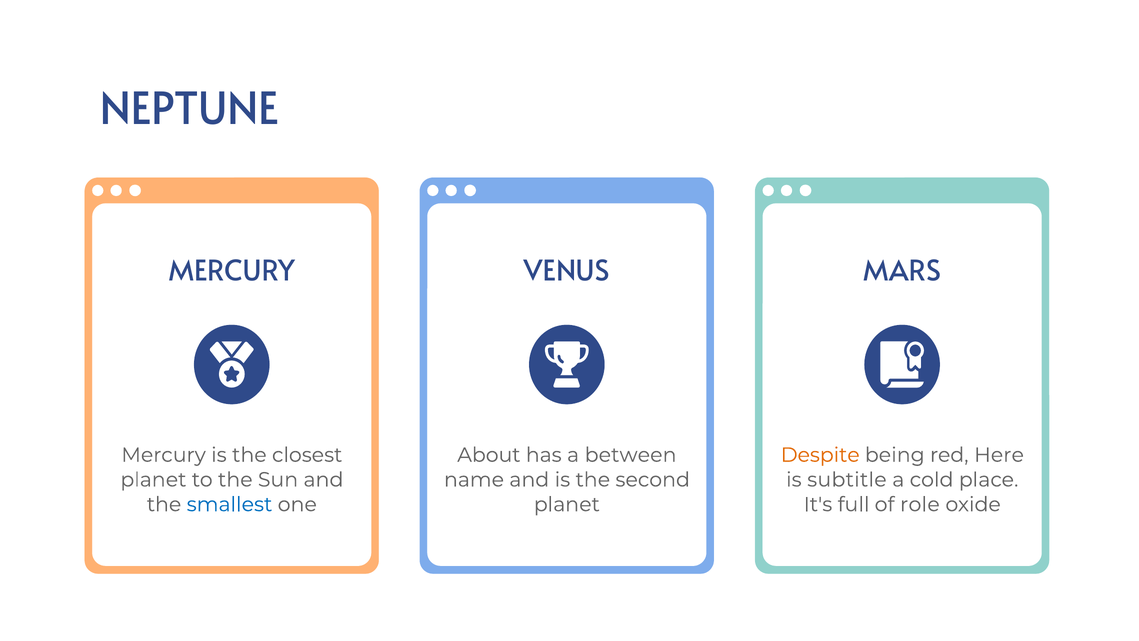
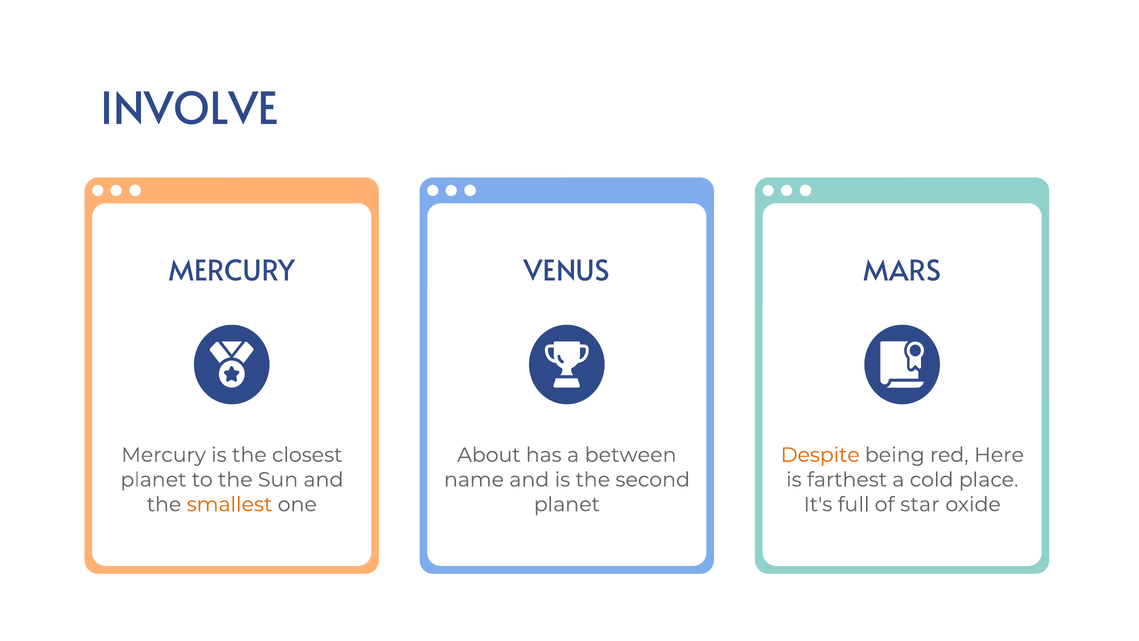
NEPTUNE: NEPTUNE -> INVOLVE
subtitle: subtitle -> farthest
smallest colour: blue -> orange
role: role -> star
